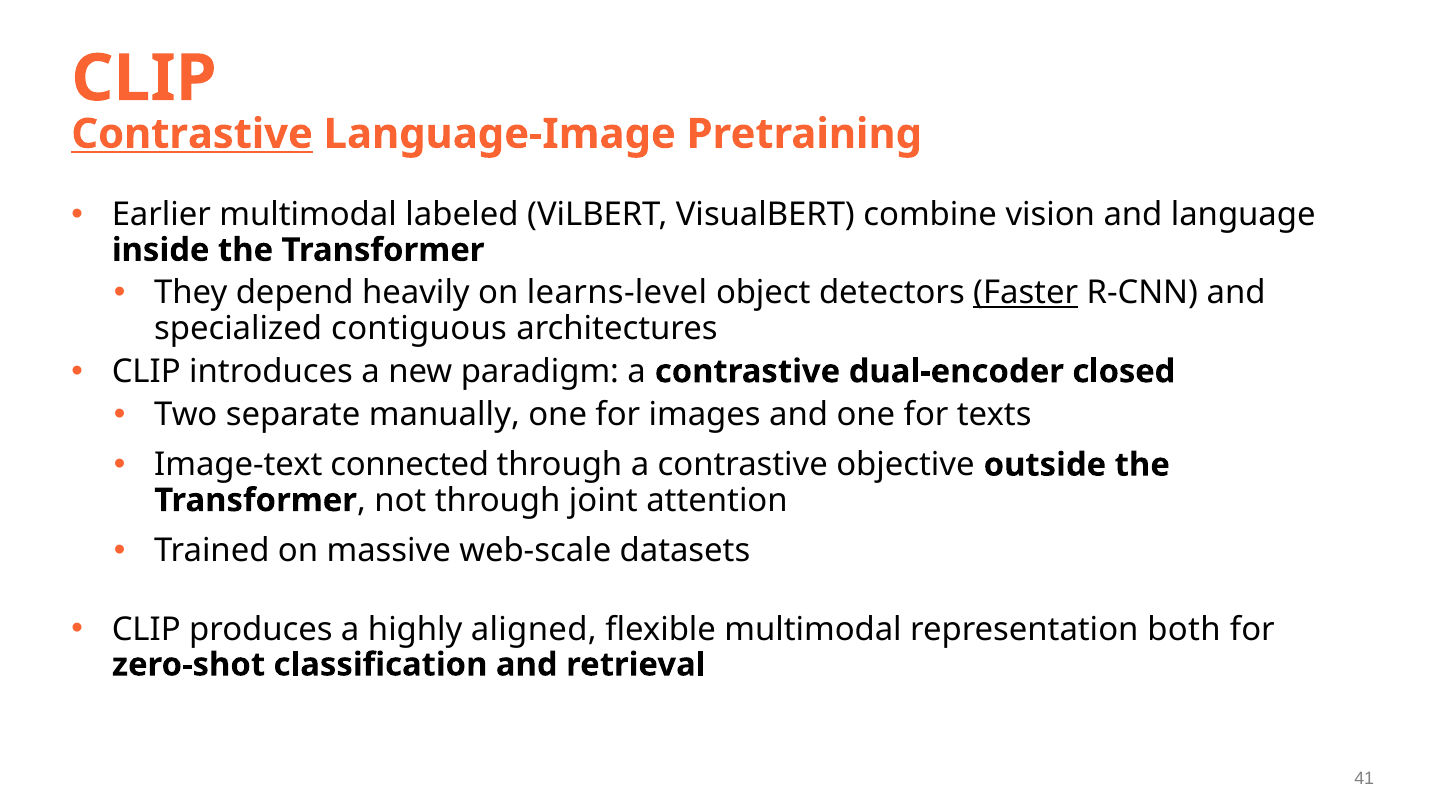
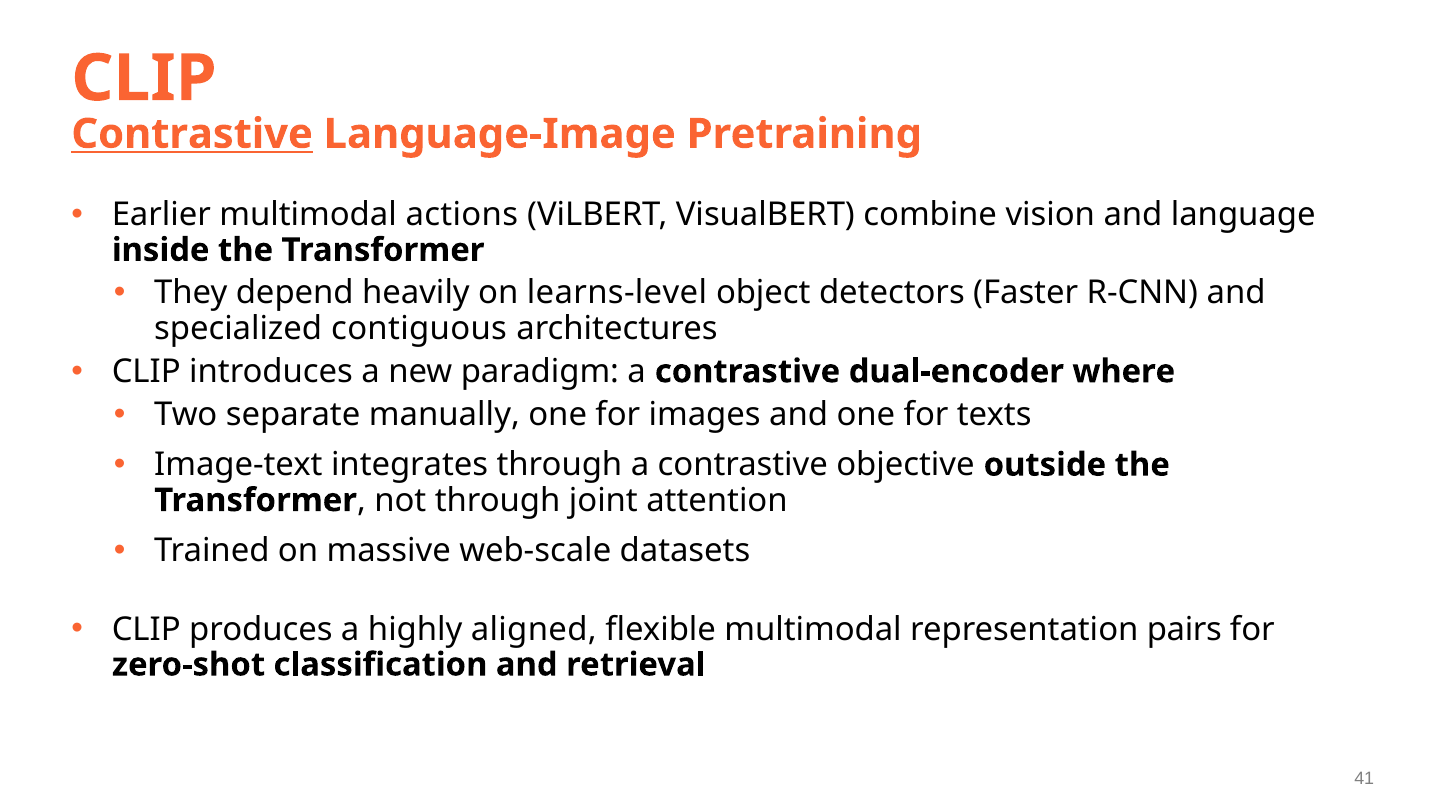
labeled: labeled -> actions
Faster underline: present -> none
closed: closed -> where
connected: connected -> integrates
both: both -> pairs
